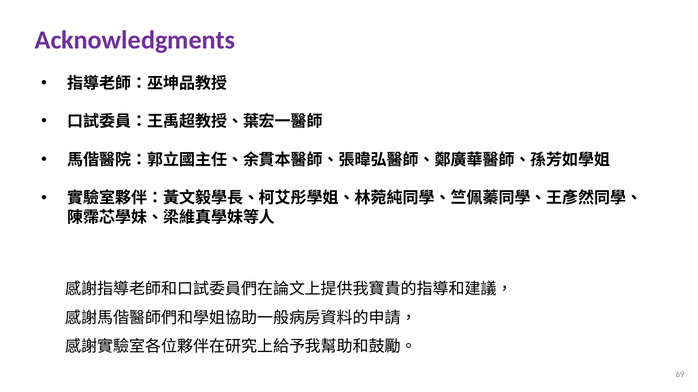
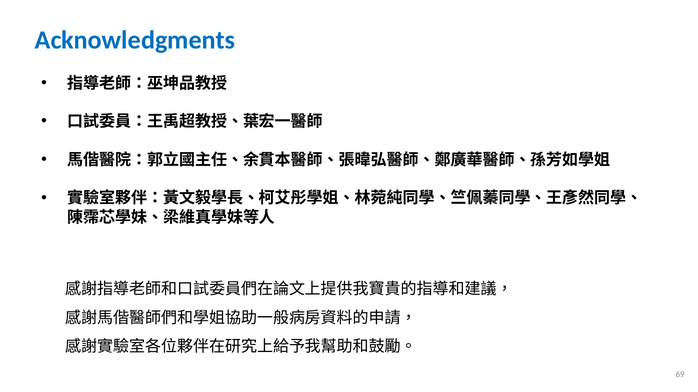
Acknowledgments colour: purple -> blue
